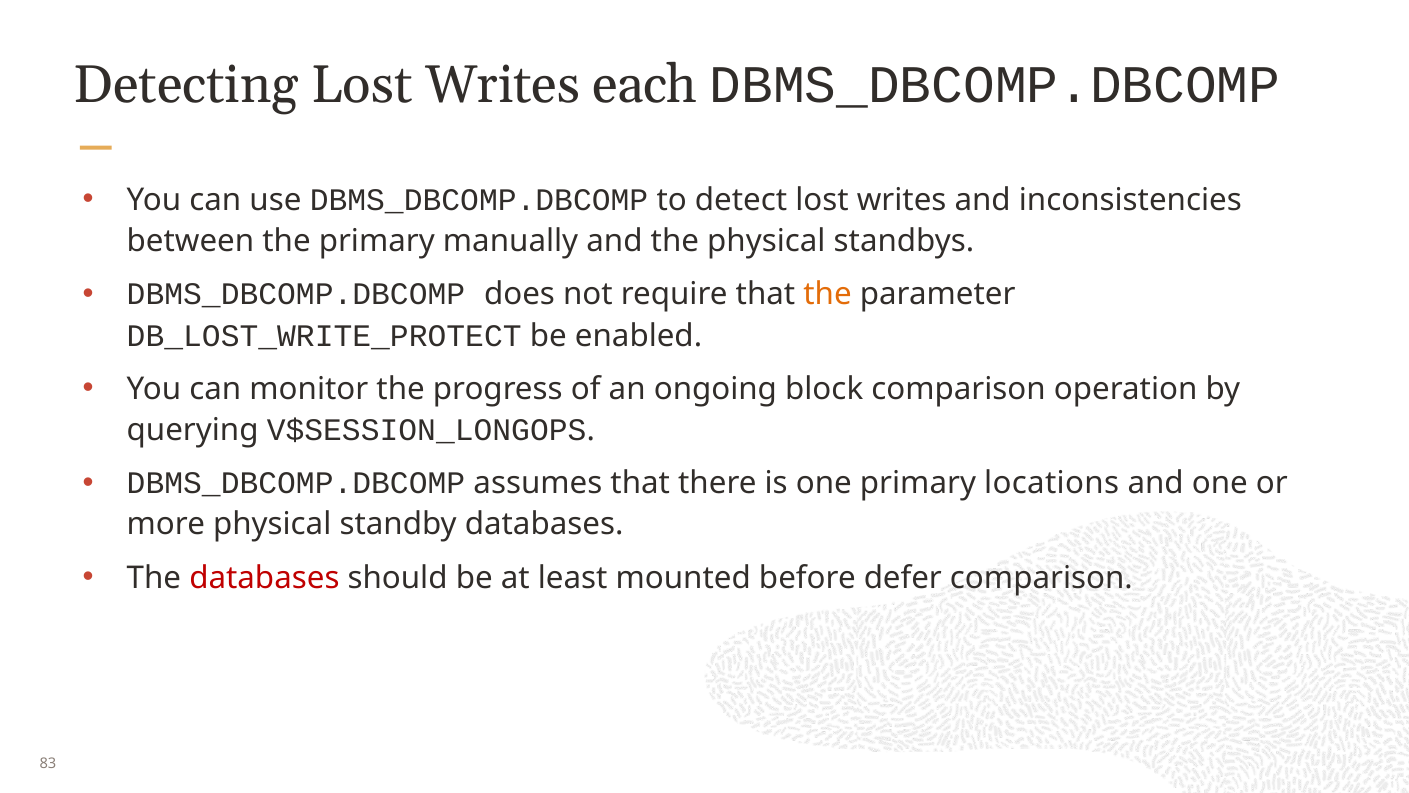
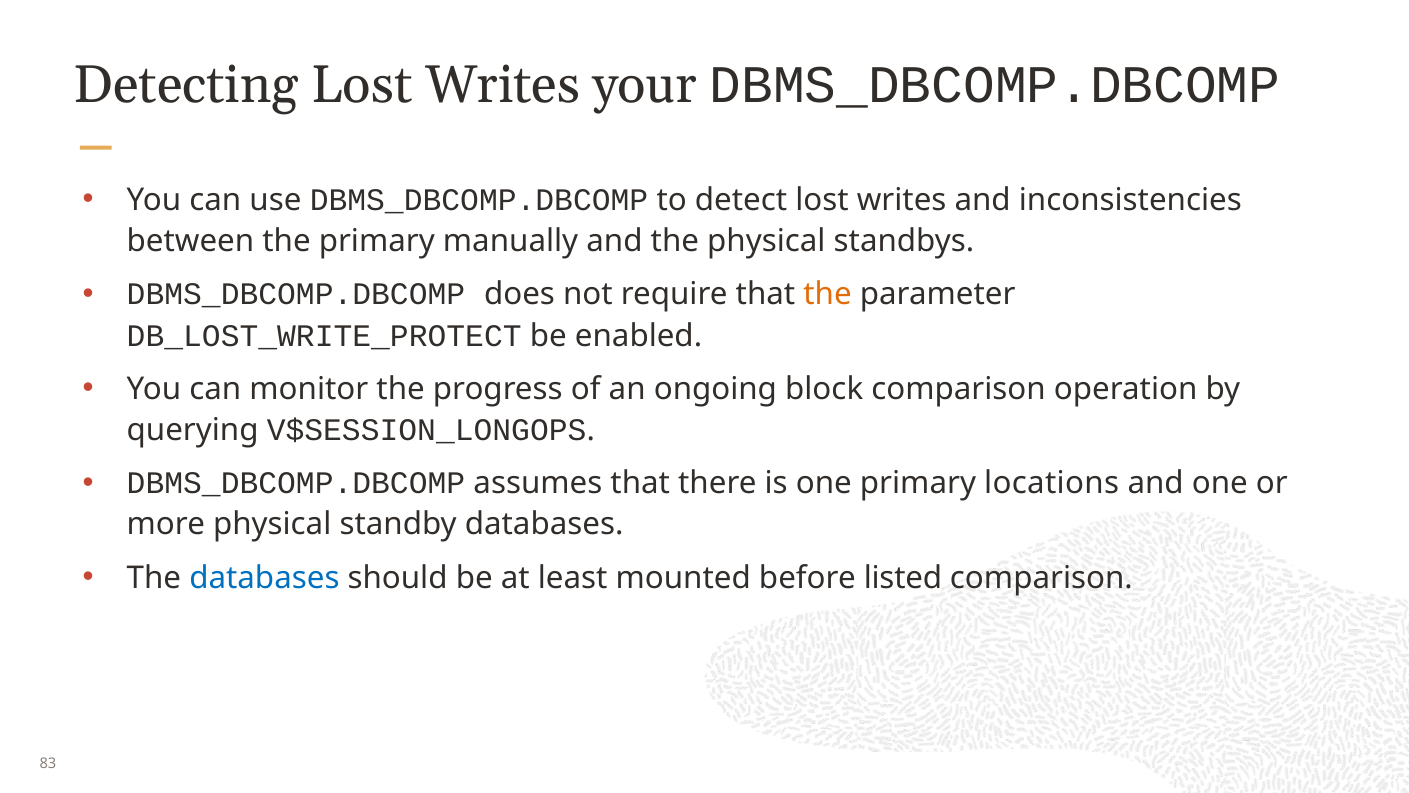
each: each -> your
databases at (264, 577) colour: red -> blue
defer: defer -> listed
